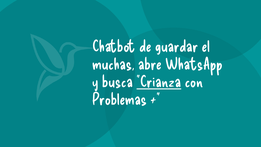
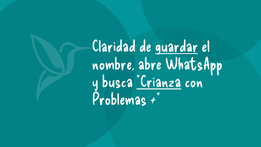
Chatbot: Chatbot -> Claridad
guardar underline: none -> present
muchas: muchas -> nombre
